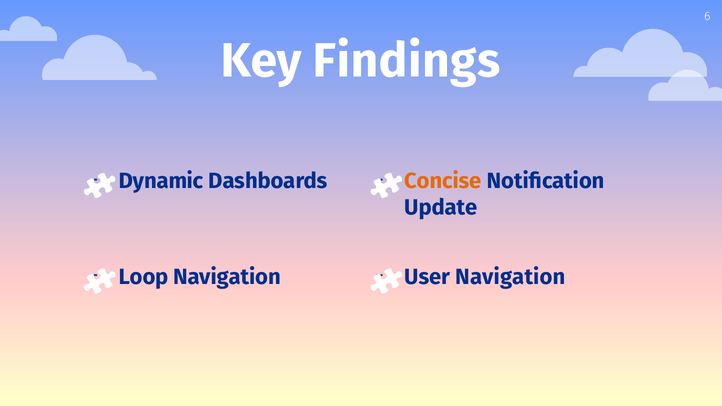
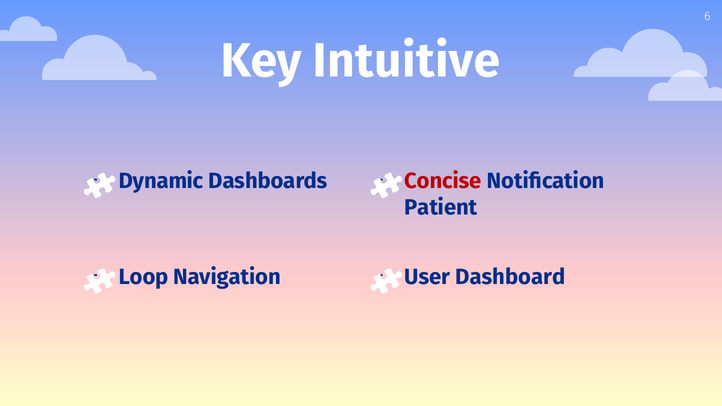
Findings: Findings -> Intuitive
Concise colour: orange -> red
Update: Update -> Patient
User Navigation: Navigation -> Dashboard
